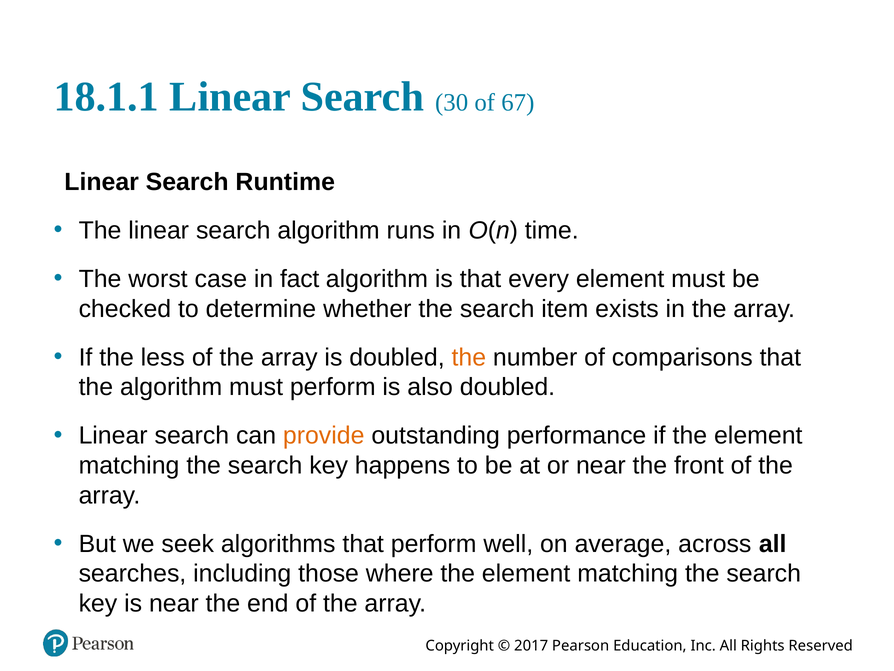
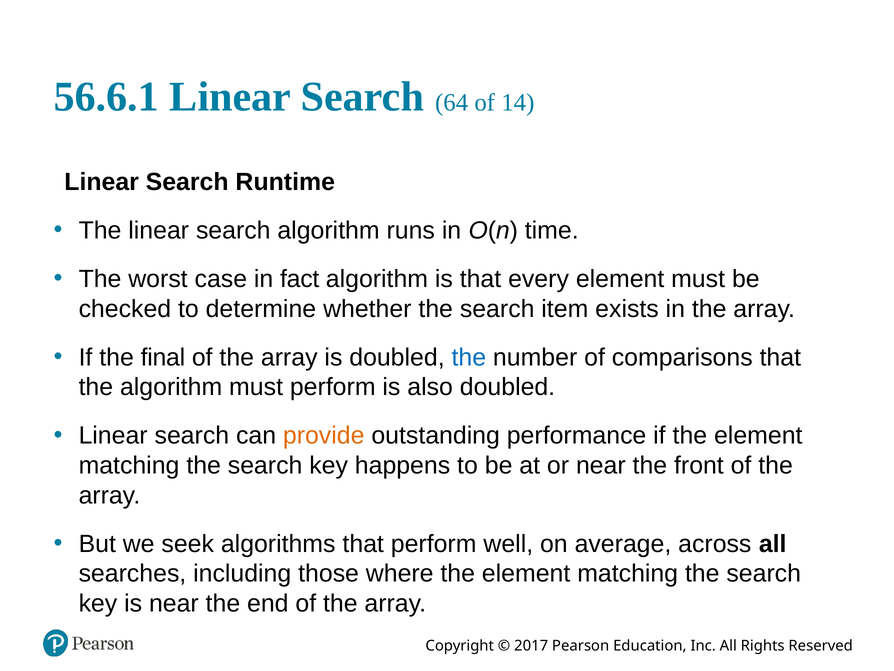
18.1.1: 18.1.1 -> 56.6.1
30: 30 -> 64
67: 67 -> 14
less: less -> final
the at (469, 357) colour: orange -> blue
